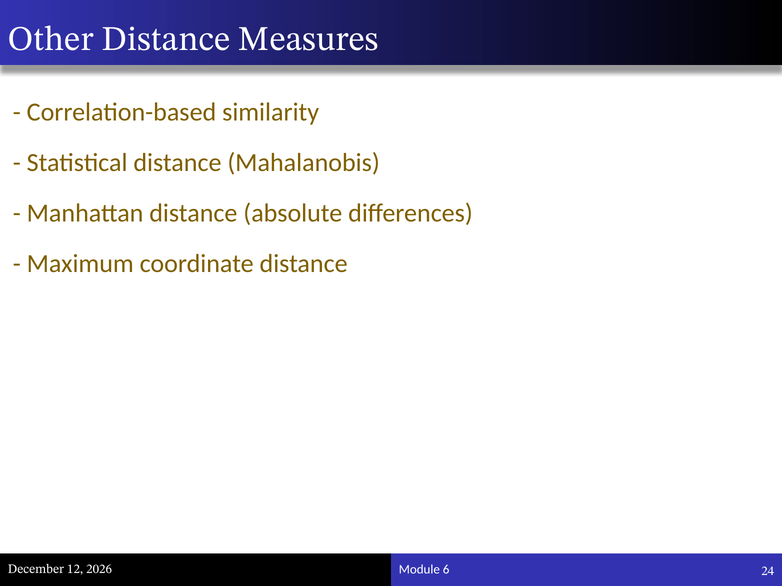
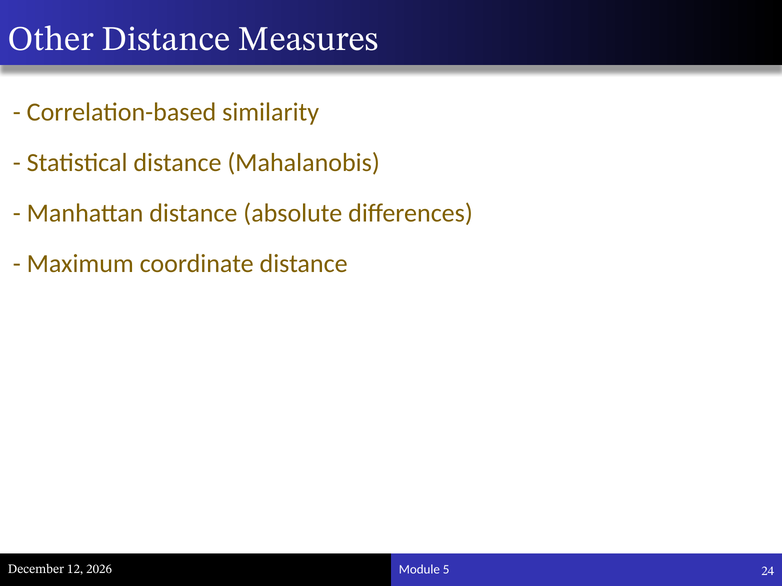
6: 6 -> 5
